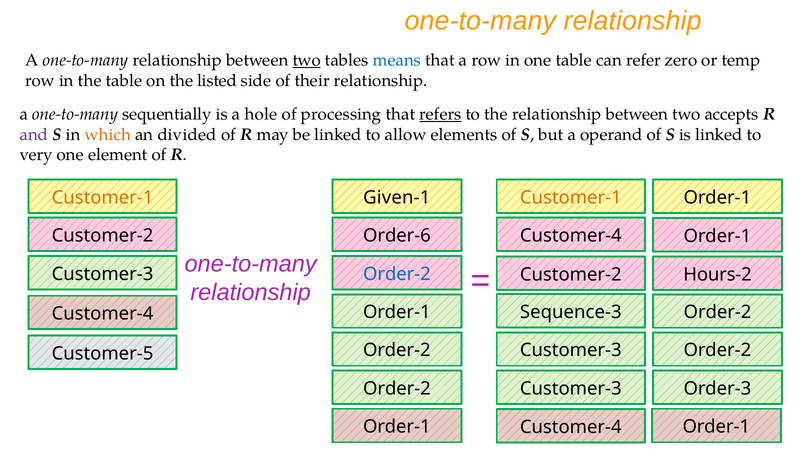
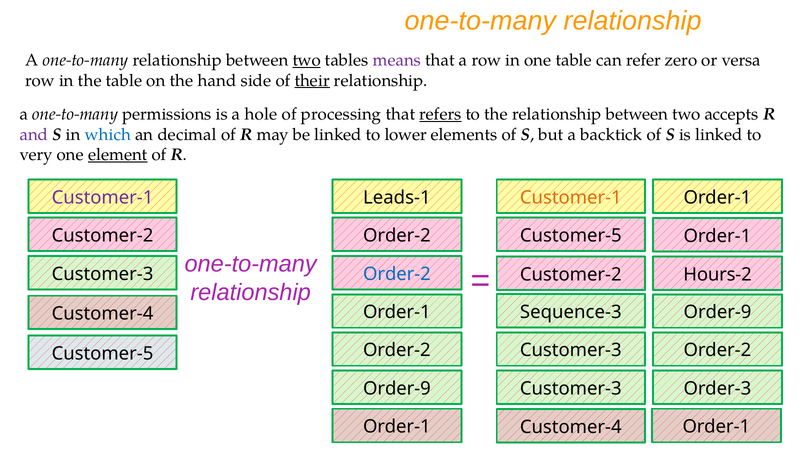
means colour: blue -> purple
temp: temp -> versa
listed: listed -> hand
their underline: none -> present
sequentially: sequentially -> permissions
which colour: orange -> blue
divided: divided -> decimal
allow: allow -> lower
operand: operand -> backtick
element underline: none -> present
Customer-1 at (103, 198) colour: orange -> purple
Given-1: Given-1 -> Leads-1
Customer-4 at (571, 236): Customer-4 -> Customer-5
Customer-2 Order-6: Order-6 -> Order-2
Order-2 at (717, 312): Order-2 -> Order-9
Order-2 at (397, 389): Order-2 -> Order-9
